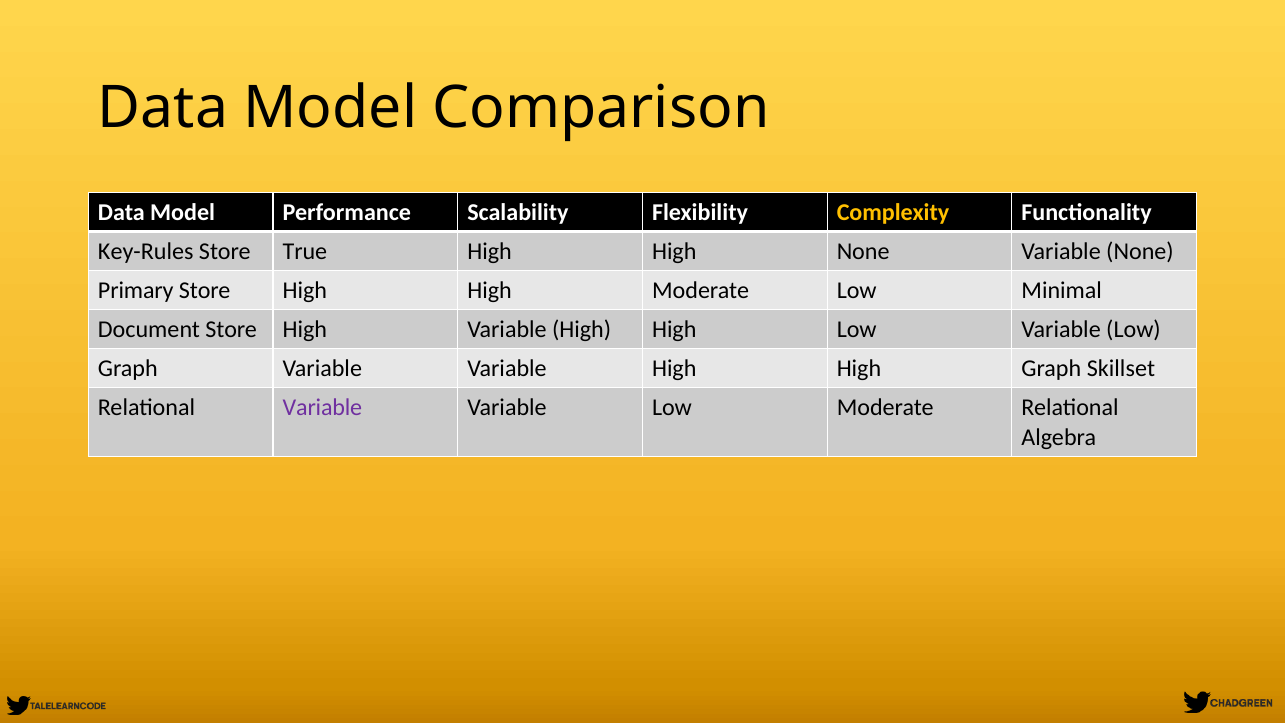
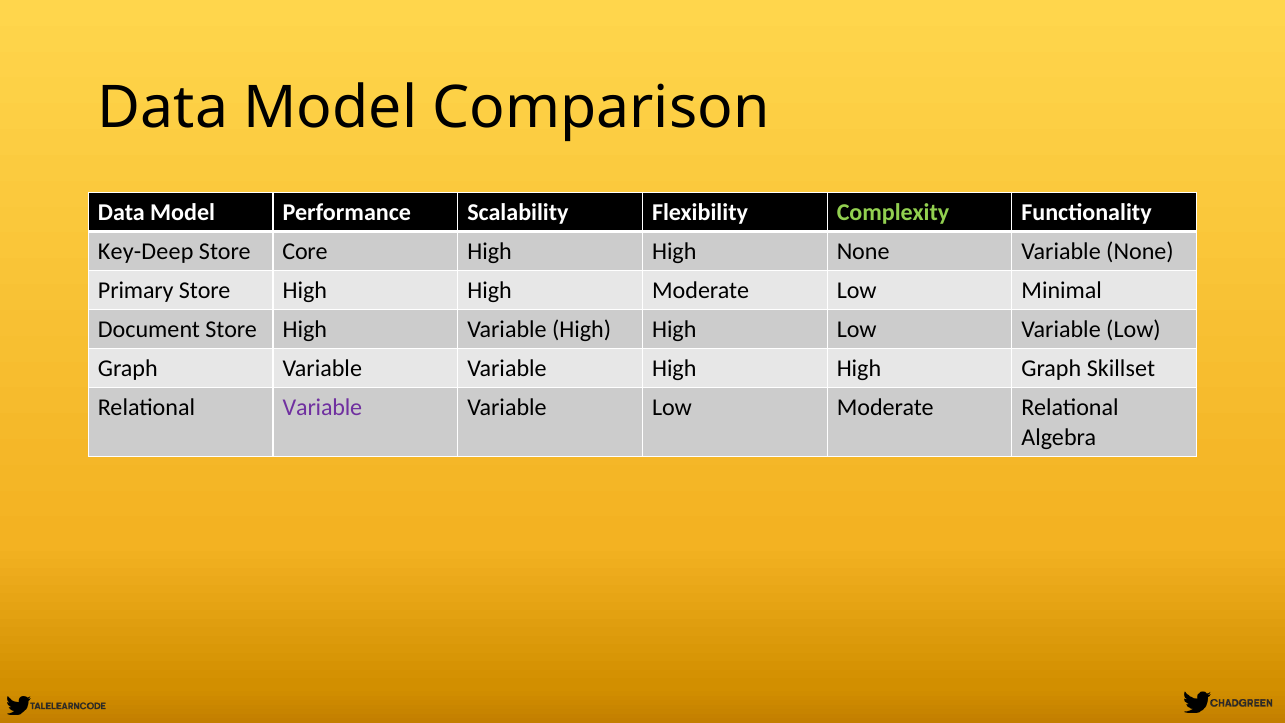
Complexity colour: yellow -> light green
Key-Rules: Key-Rules -> Key-Deep
True: True -> Core
